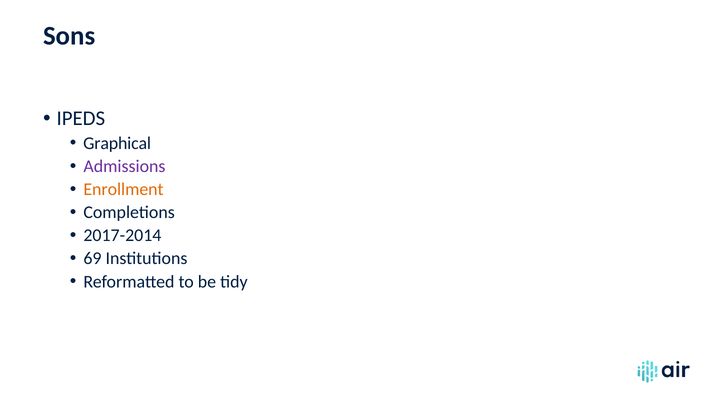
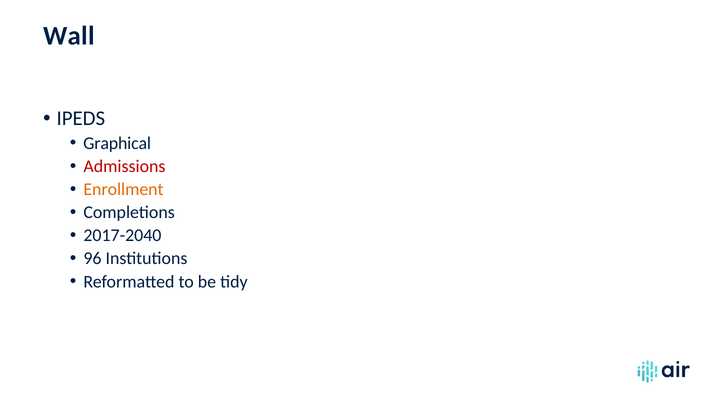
Sons: Sons -> Wall
Admissions colour: purple -> red
2017-2014: 2017-2014 -> 2017-2040
69: 69 -> 96
